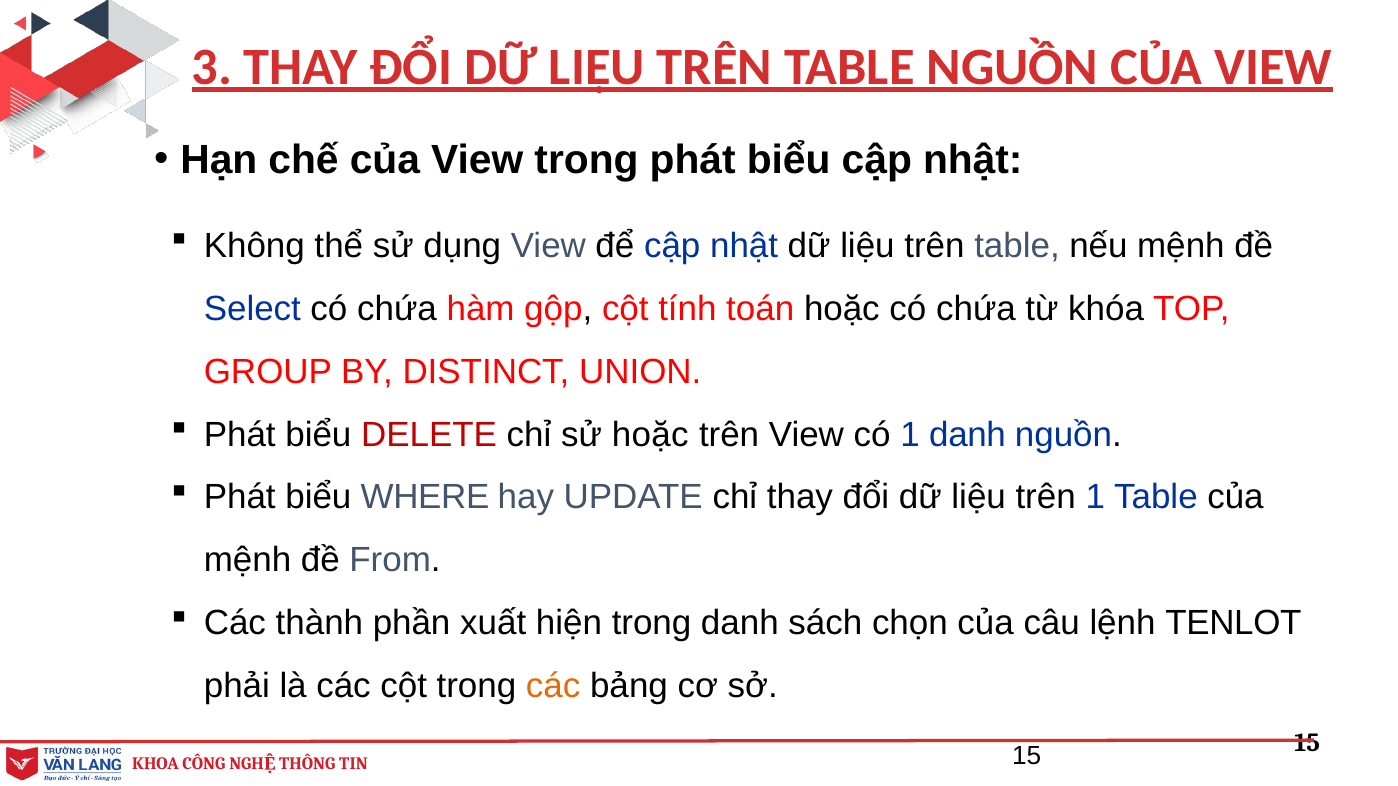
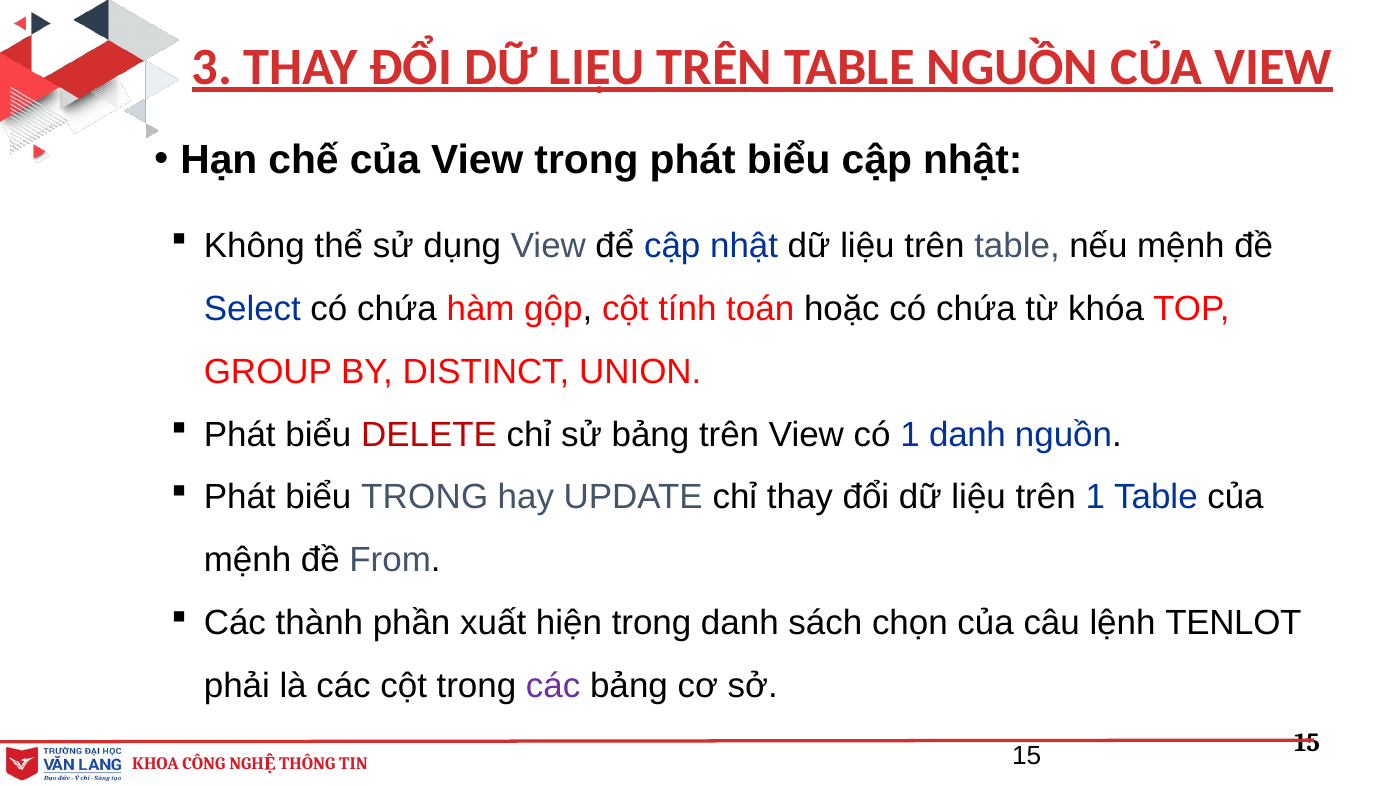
sử hoặc: hoặc -> bảng
biểu WHERE: WHERE -> TRONG
các at (553, 686) colour: orange -> purple
